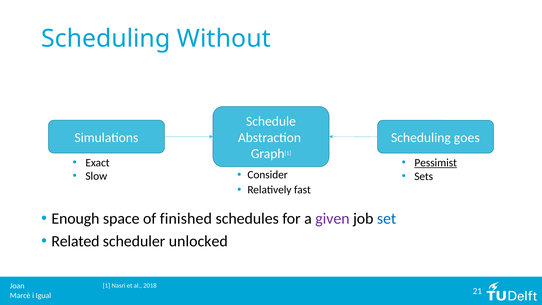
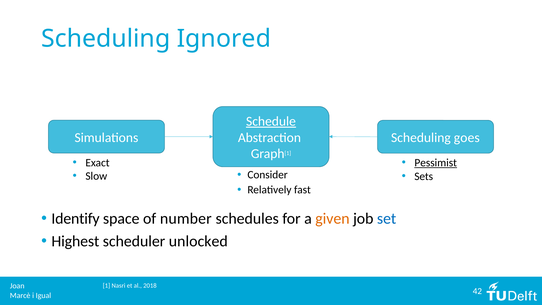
Without: Without -> Ignored
Schedule underline: none -> present
Enough: Enough -> Identify
finished: finished -> number
given colour: purple -> orange
Related: Related -> Highest
21: 21 -> 42
